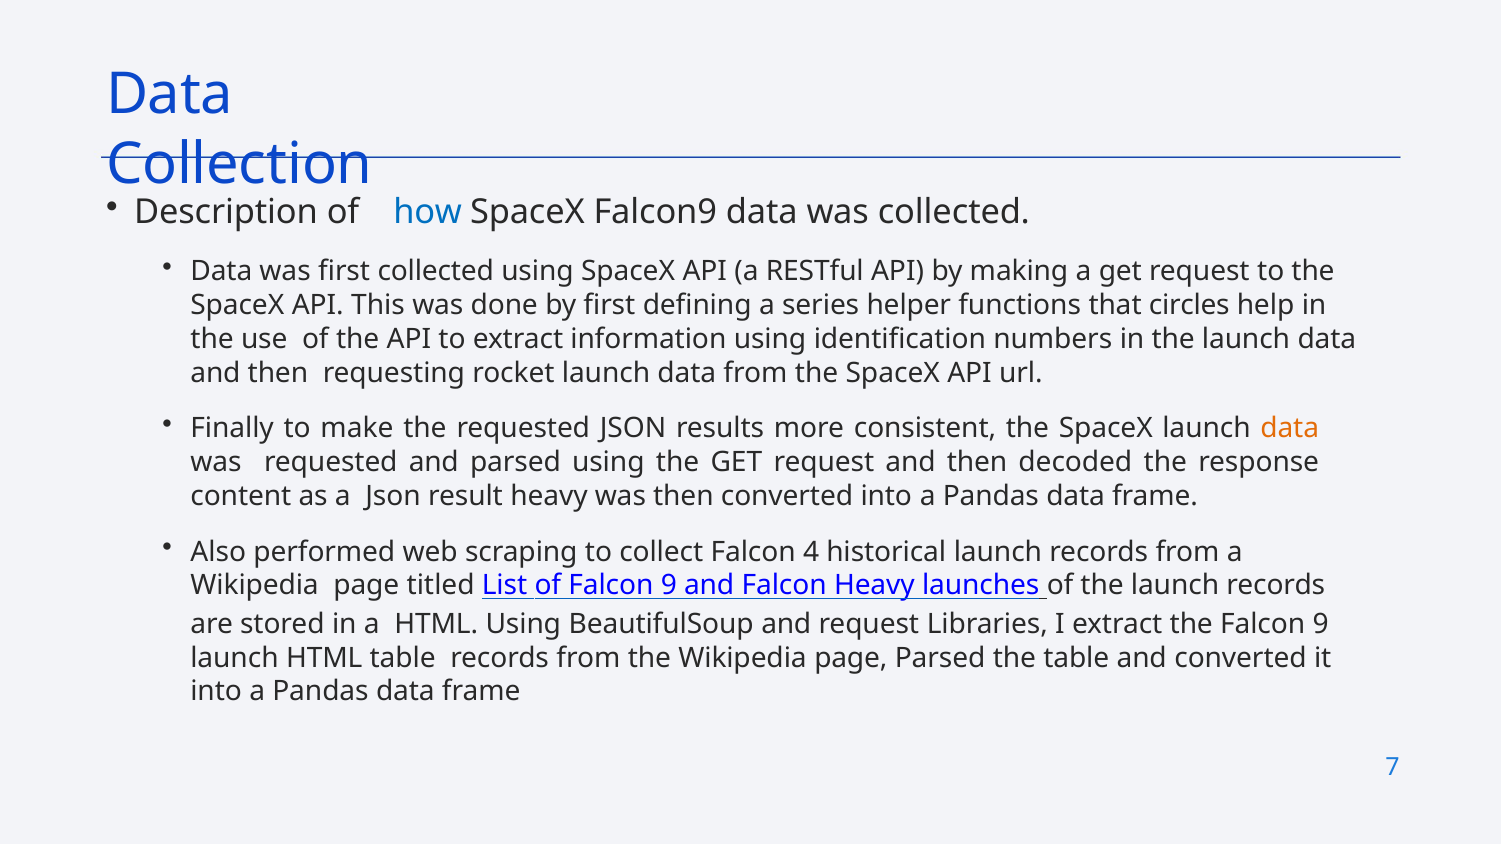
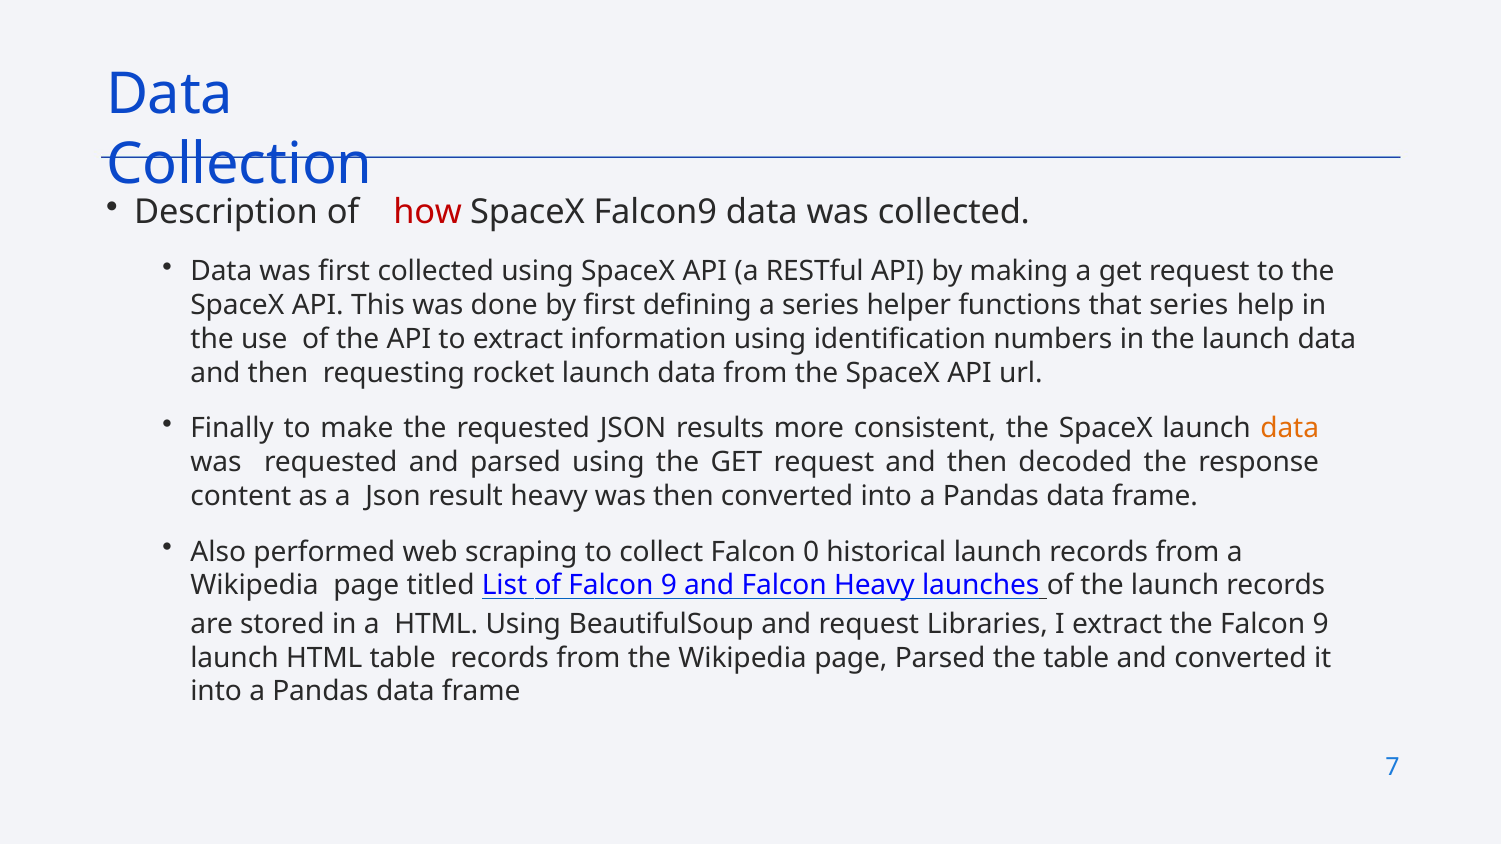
how colour: blue -> red
that circles: circles -> series
4: 4 -> 0
